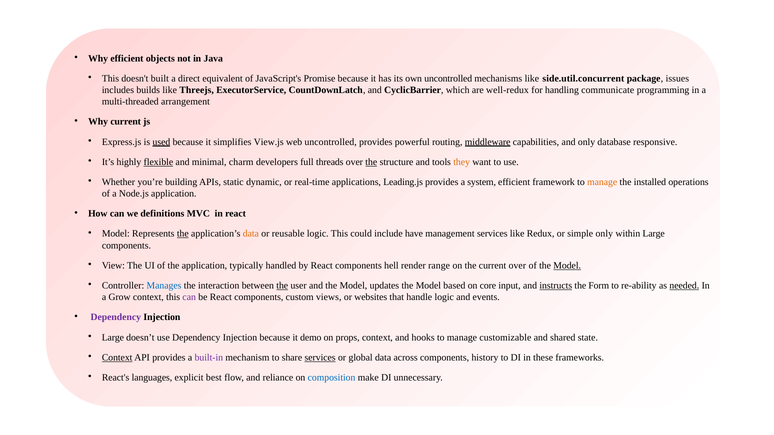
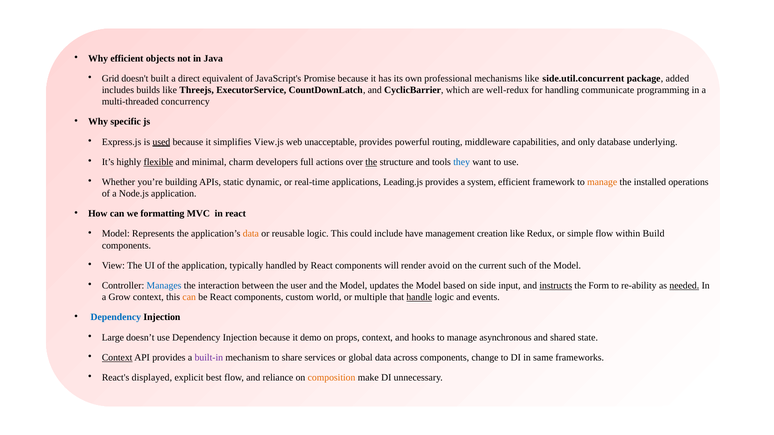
This at (110, 78): This -> Grid
own uncontrolled: uncontrolled -> professional
issues: issues -> added
arrangement: arrangement -> concurrency
Why current: current -> specific
web uncontrolled: uncontrolled -> unacceptable
middleware underline: present -> none
responsive: responsive -> underlying
threads: threads -> actions
they colour: orange -> blue
definitions: definitions -> formatting
the at (183, 234) underline: present -> none
management services: services -> creation
simple only: only -> flow
within Large: Large -> Build
hell: hell -> will
range: range -> avoid
current over: over -> such
Model at (567, 266) underline: present -> none
the at (282, 286) underline: present -> none
core: core -> side
can at (189, 297) colour: purple -> orange
views: views -> world
websites: websites -> multiple
handle underline: none -> present
Dependency at (116, 318) colour: purple -> blue
customizable: customizable -> asynchronous
services at (320, 358) underline: present -> none
history: history -> change
these: these -> same
languages: languages -> displayed
composition colour: blue -> orange
